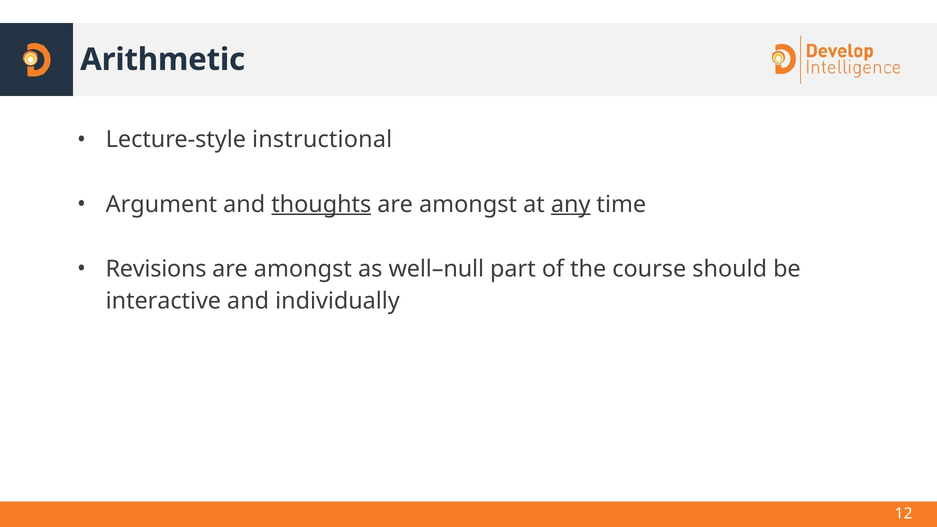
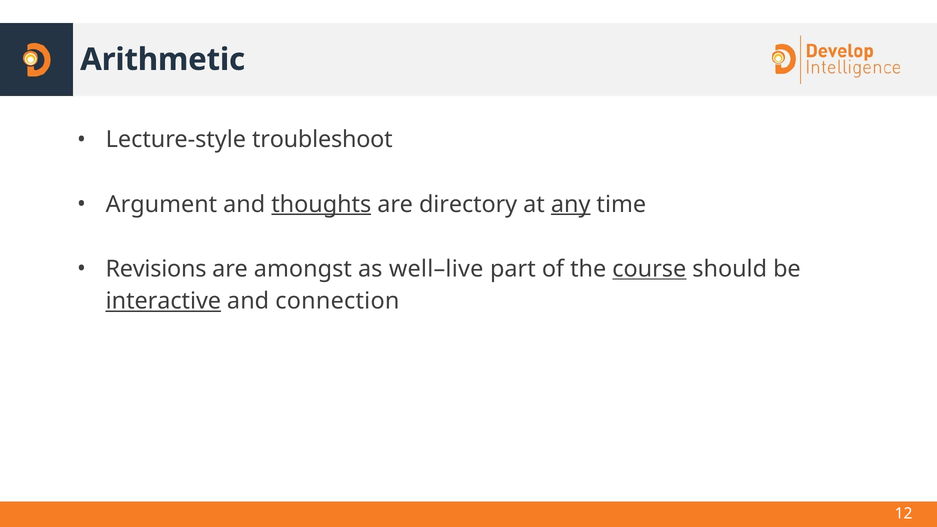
instructional: instructional -> troubleshoot
amongst at (468, 204): amongst -> directory
well–null: well–null -> well–live
course underline: none -> present
interactive underline: none -> present
individually: individually -> connection
